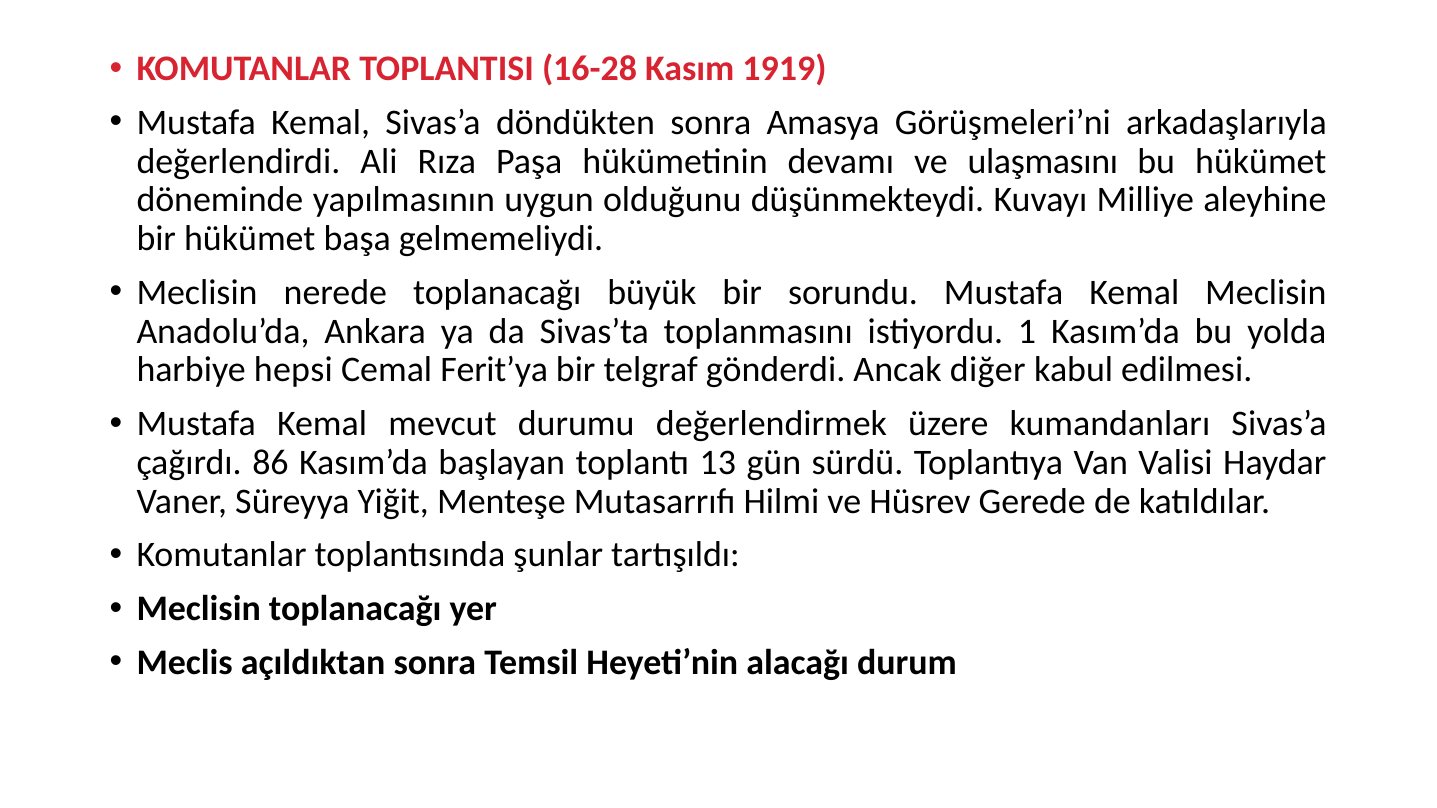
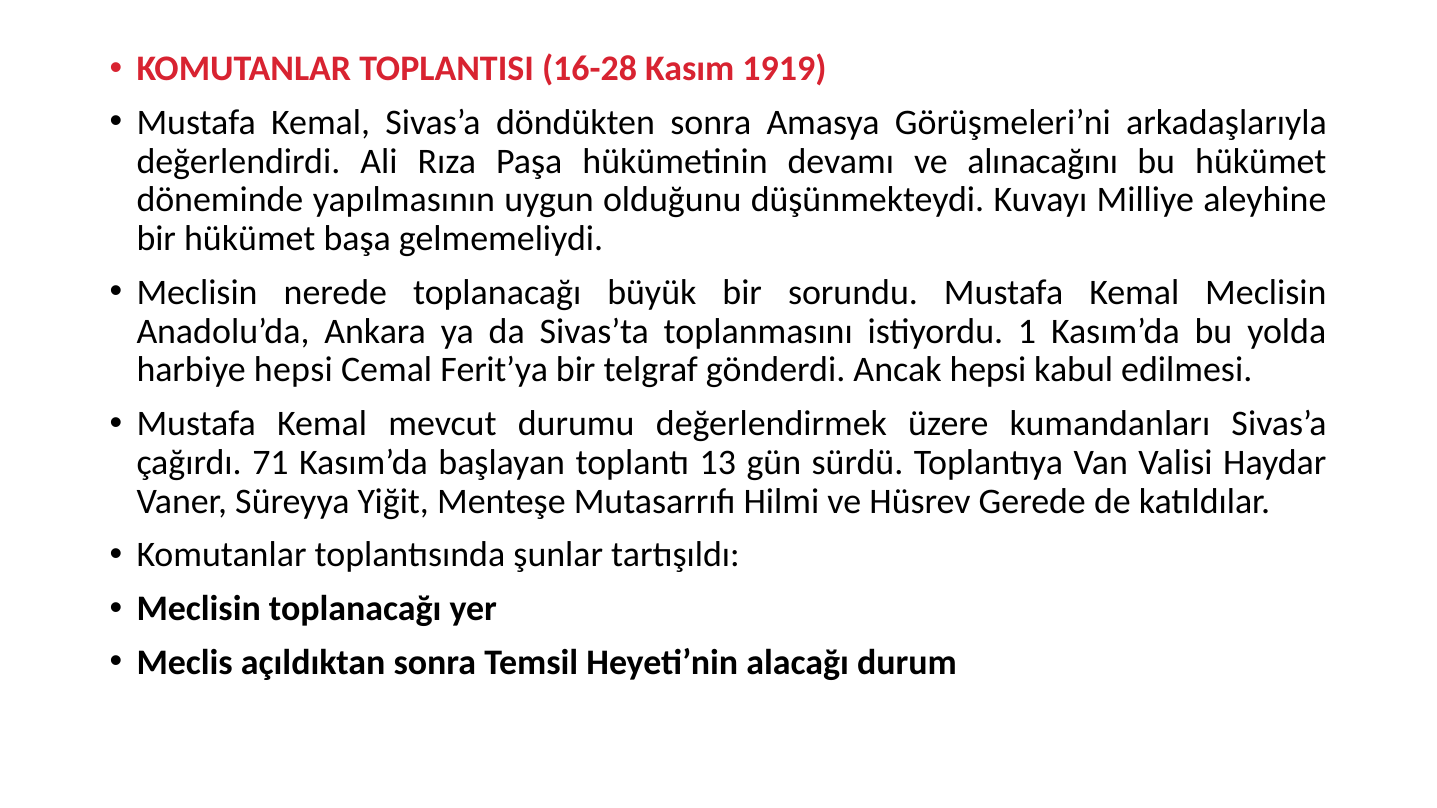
ulaşmasını: ulaşmasını -> alınacağını
Ancak diğer: diğer -> hepsi
86: 86 -> 71
